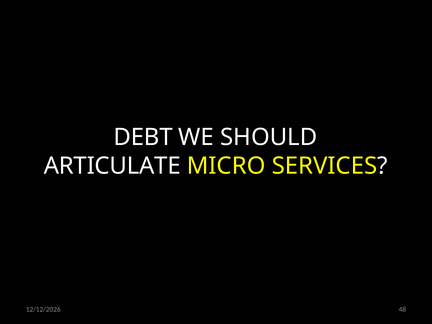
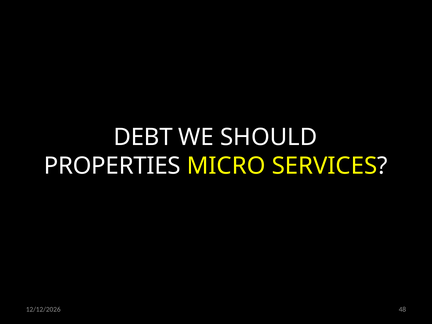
ARTICULATE: ARTICULATE -> PROPERTIES
